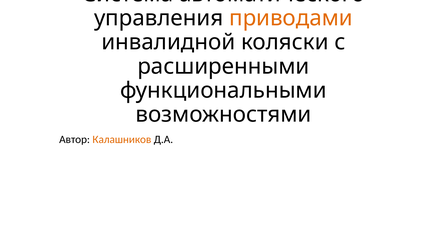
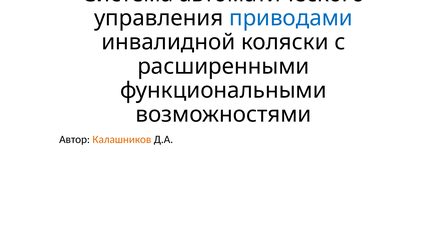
приводами colour: orange -> blue
